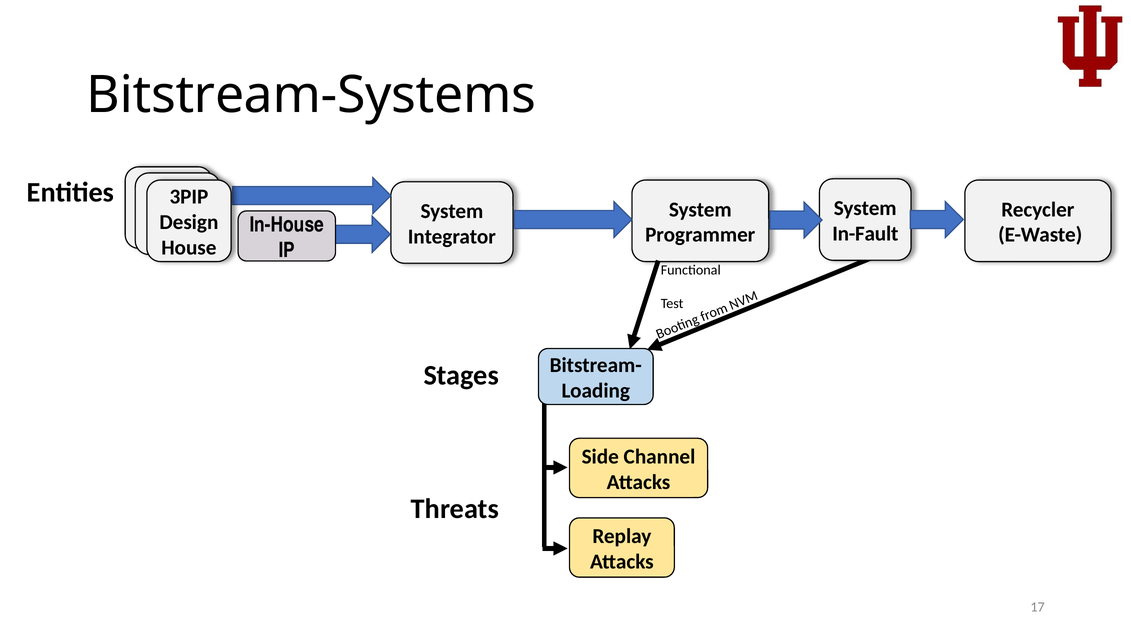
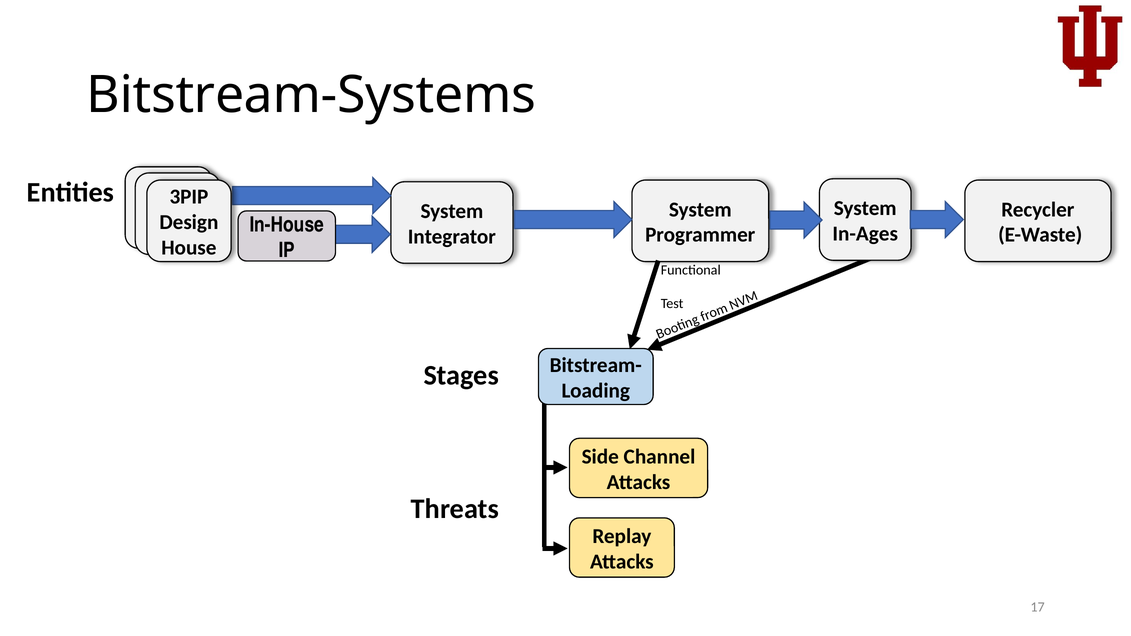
In-Fault: In-Fault -> In-Ages
